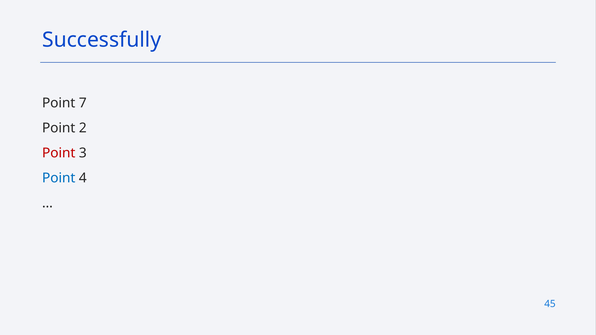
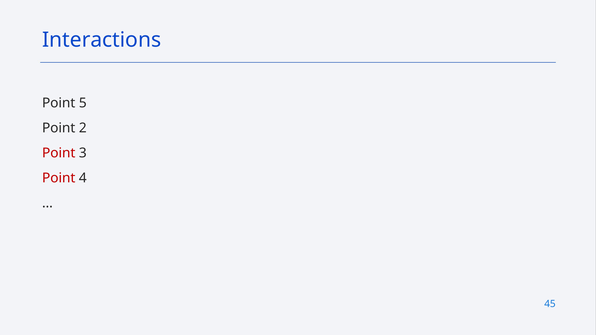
Successfully: Successfully -> Interactions
7: 7 -> 5
Point at (59, 178) colour: blue -> red
